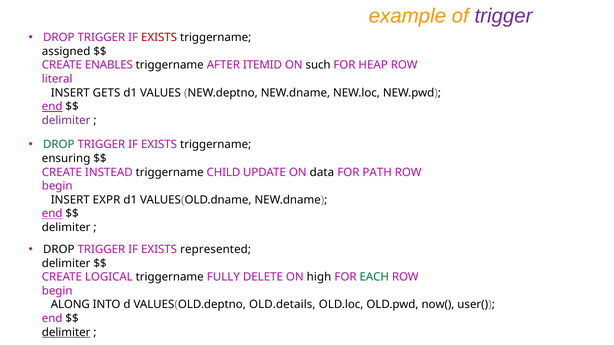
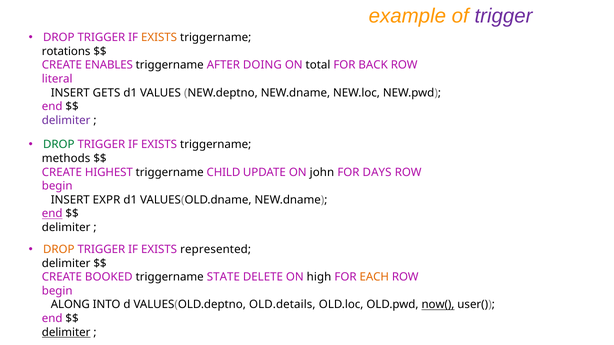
EXISTS at (159, 38) colour: red -> orange
assigned: assigned -> rotations
ITEMID: ITEMID -> DOING
such: such -> total
HEAP: HEAP -> BACK
end at (52, 107) underline: present -> none
ensuring: ensuring -> methods
INSTEAD: INSTEAD -> HIGHEST
data: data -> john
PATH: PATH -> DAYS
DROP at (59, 250) colour: black -> orange
LOGICAL: LOGICAL -> BOOKED
FULLY: FULLY -> STATE
EACH colour: green -> orange
now( underline: none -> present
